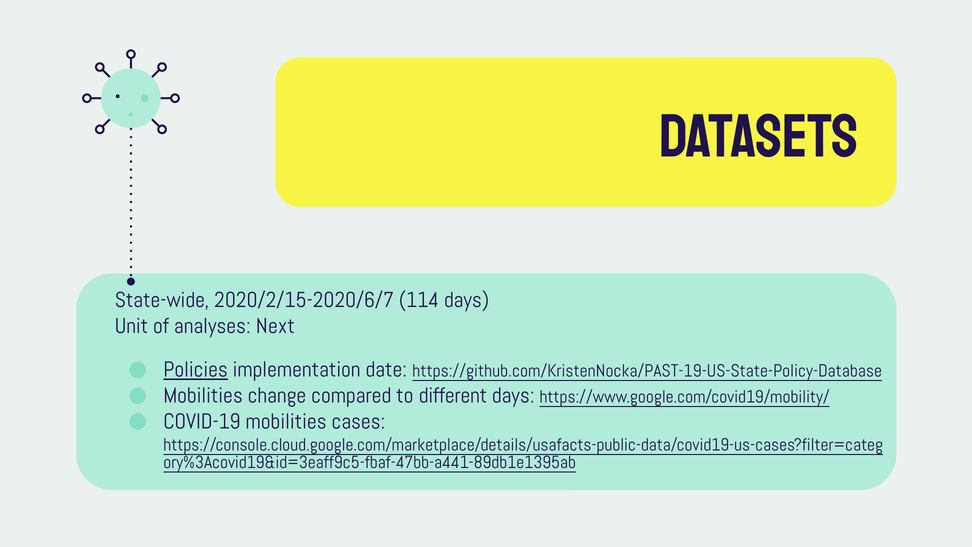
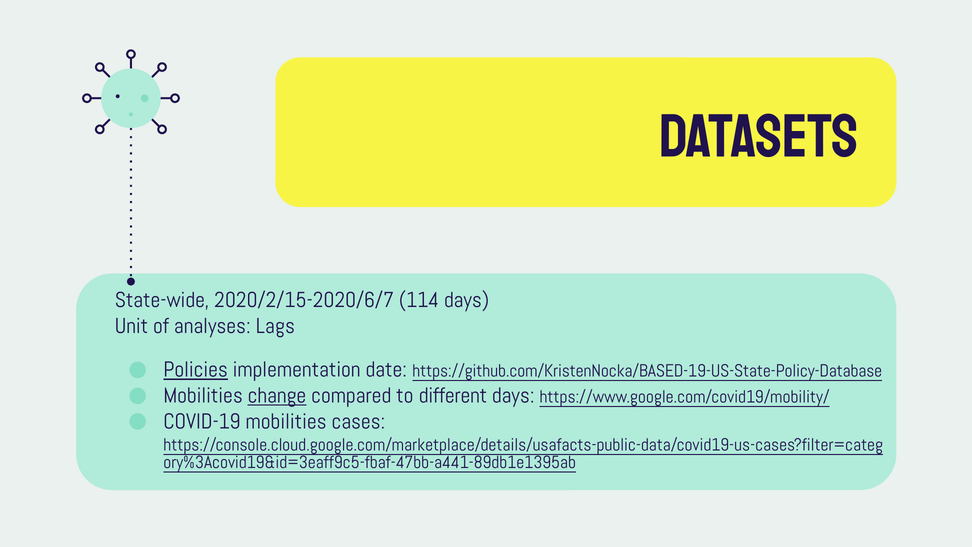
Next: Next -> Lags
https://github.com/KristenNocka/PAST-19-US-State-Policy-Database: https://github.com/KristenNocka/PAST-19-US-State-Policy-Database -> https://github.com/KristenNocka/BASED-19-US-State-Policy-Database
change underline: none -> present
